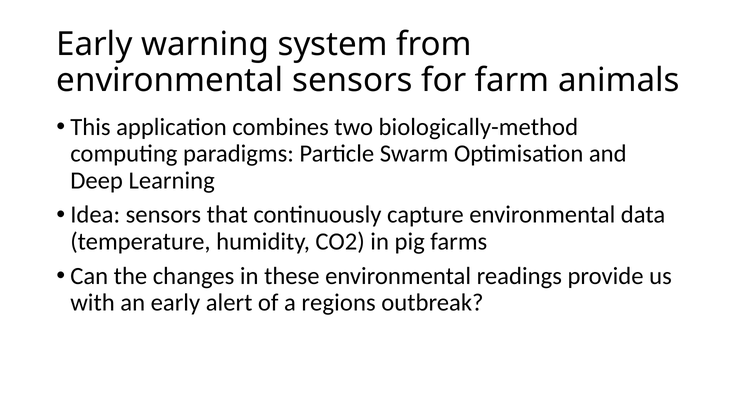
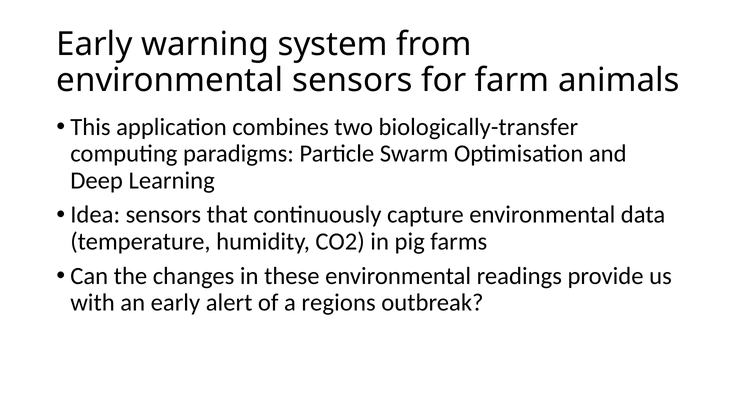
biologically-method: biologically-method -> biologically-transfer
